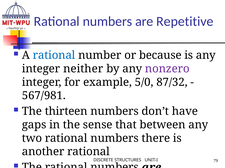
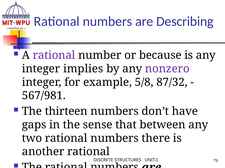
Repetitive: Repetitive -> Describing
rational at (54, 56) colour: blue -> purple
neither: neither -> implies
5/0: 5/0 -> 5/8
